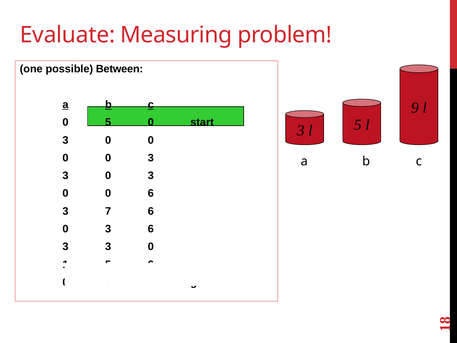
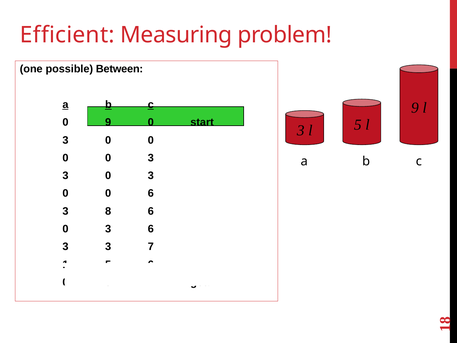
Evaluate: Evaluate -> Efficient
5 at (108, 122): 5 -> 9
3 7: 7 -> 8
0 at (151, 247): 0 -> 7
